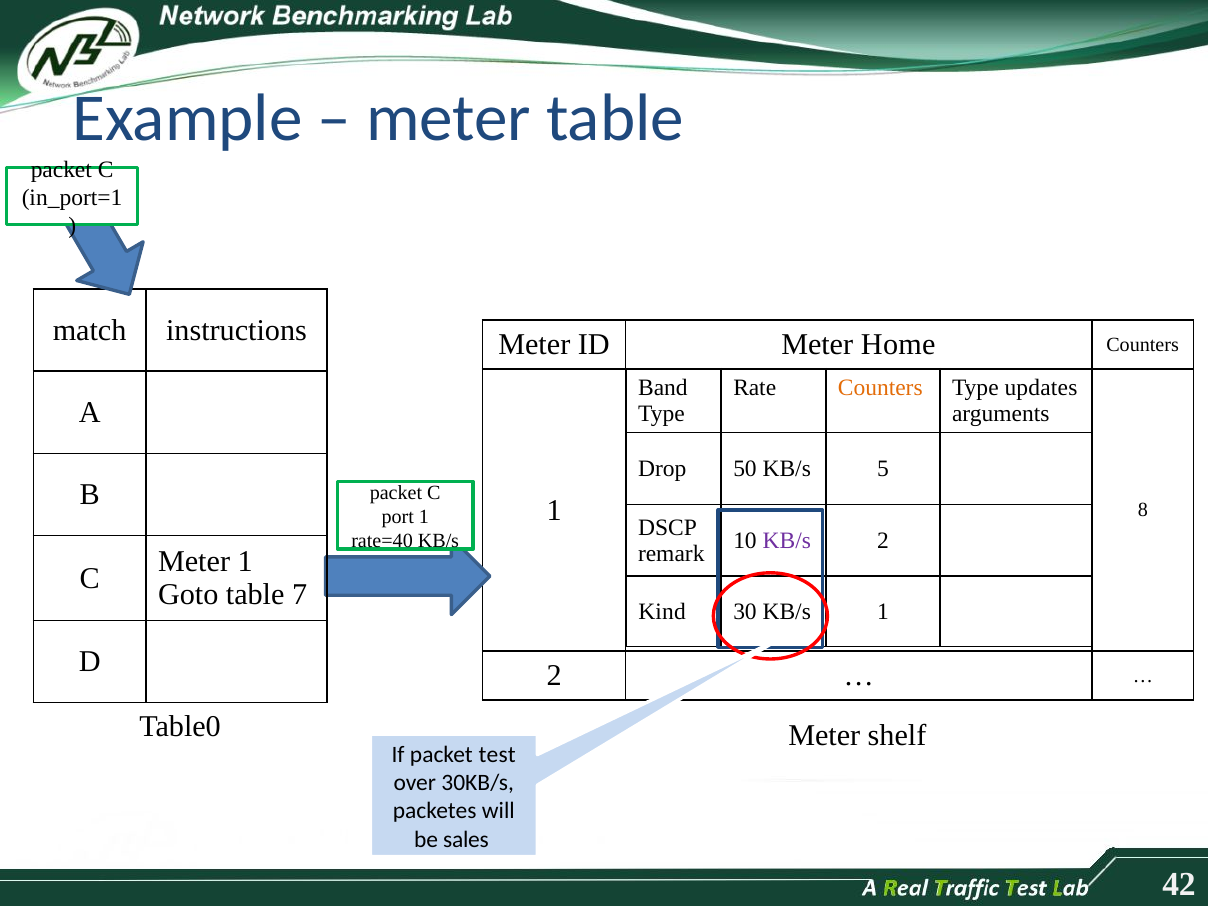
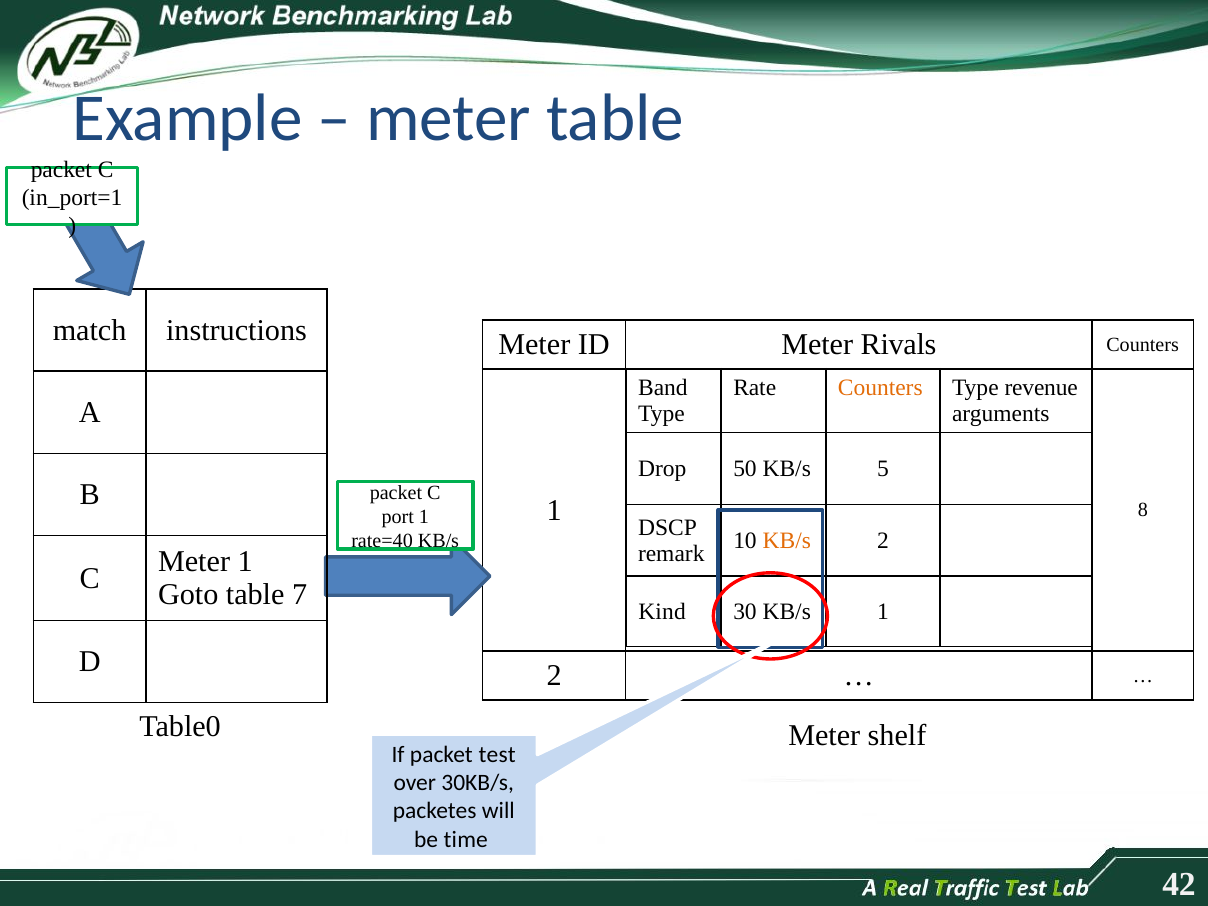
Home: Home -> Rivals
updates: updates -> revenue
KB/s at (787, 540) colour: purple -> orange
sales: sales -> time
